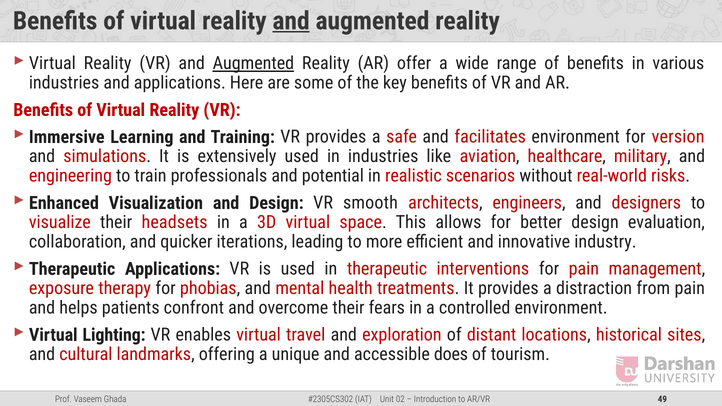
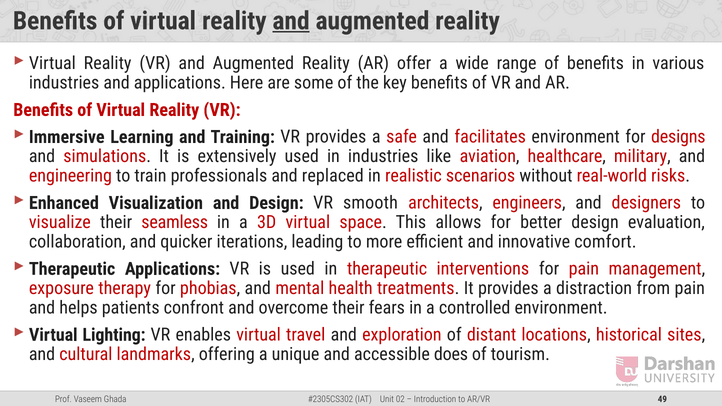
Augmented at (253, 63) underline: present -> none
version: version -> designs
potential: potential -> replaced
headsets: headsets -> seamless
industry: industry -> comfort
